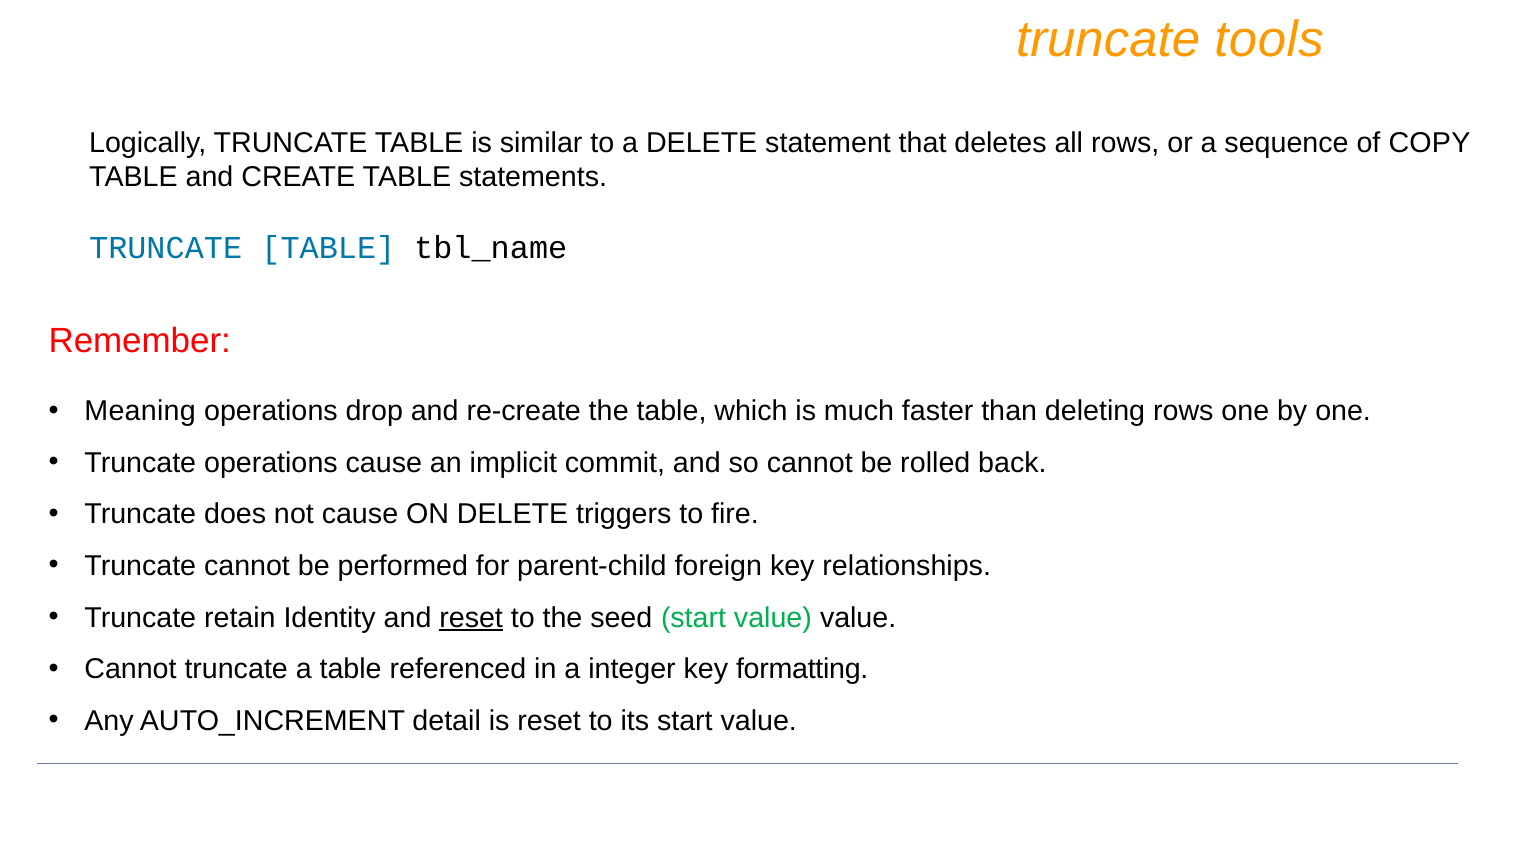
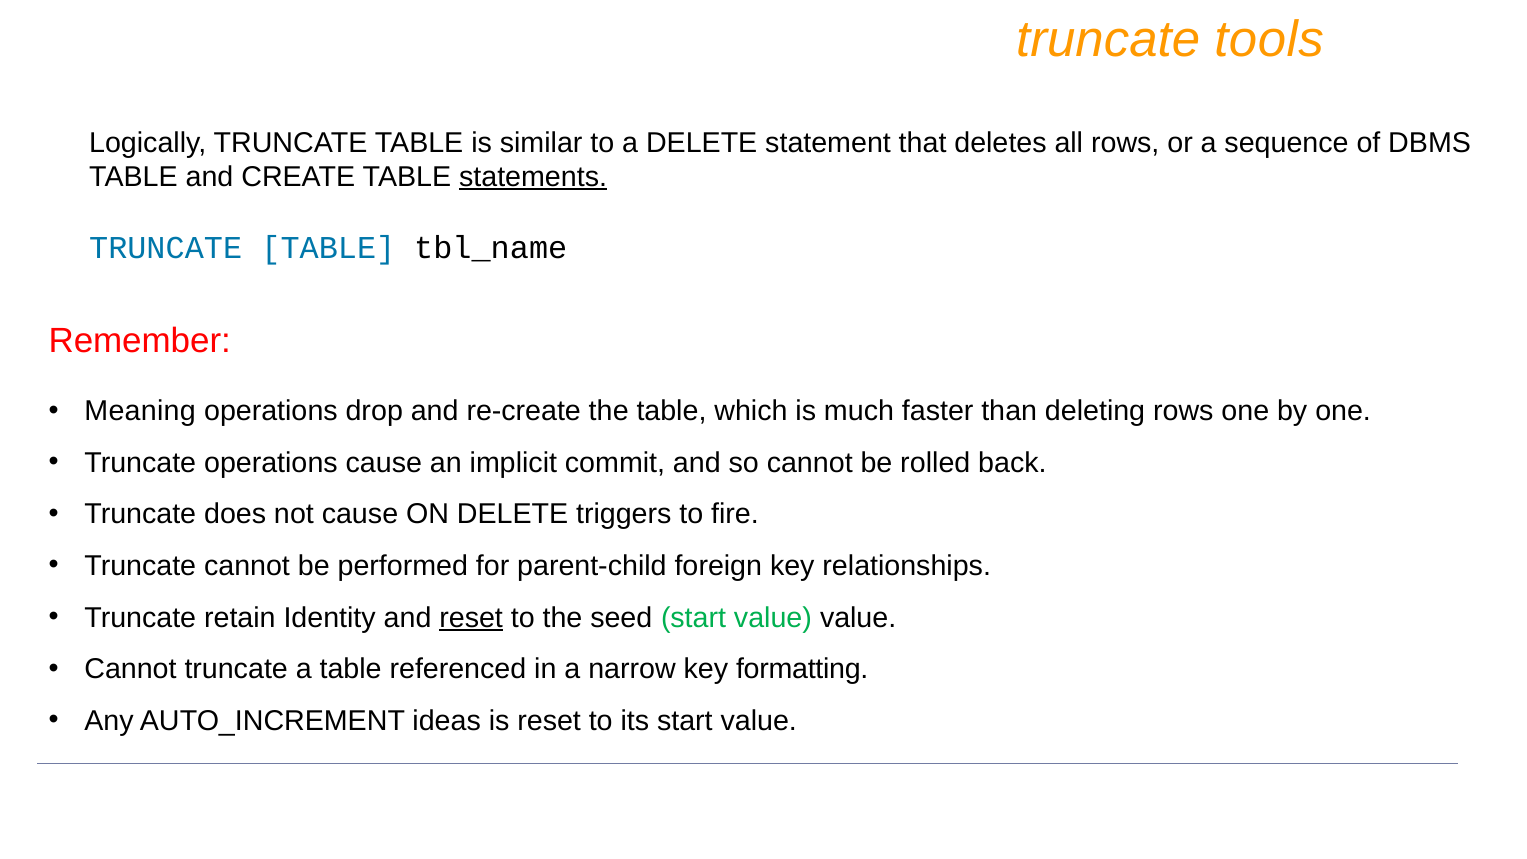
COPY: COPY -> DBMS
statements underline: none -> present
integer: integer -> narrow
detail: detail -> ideas
